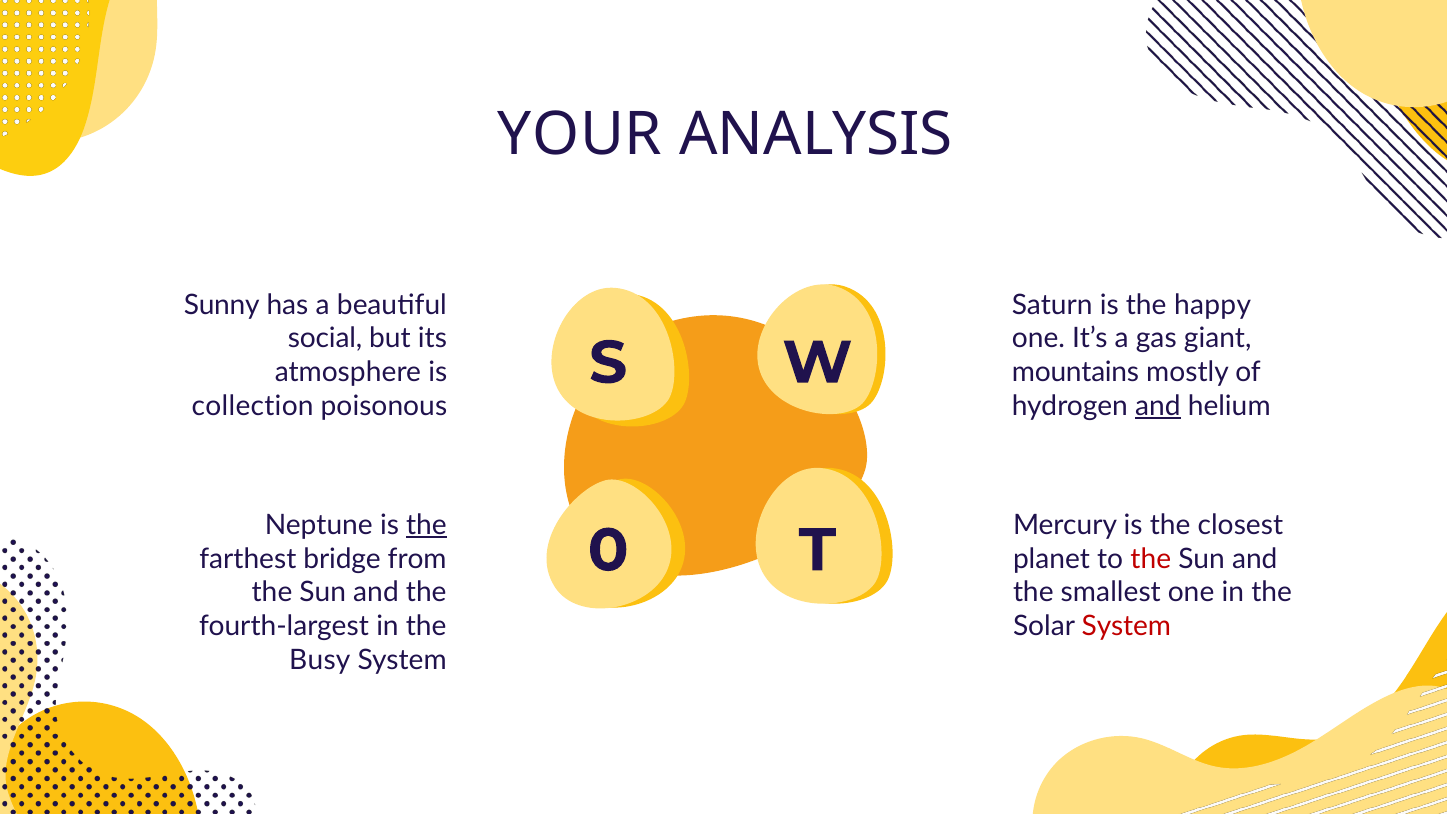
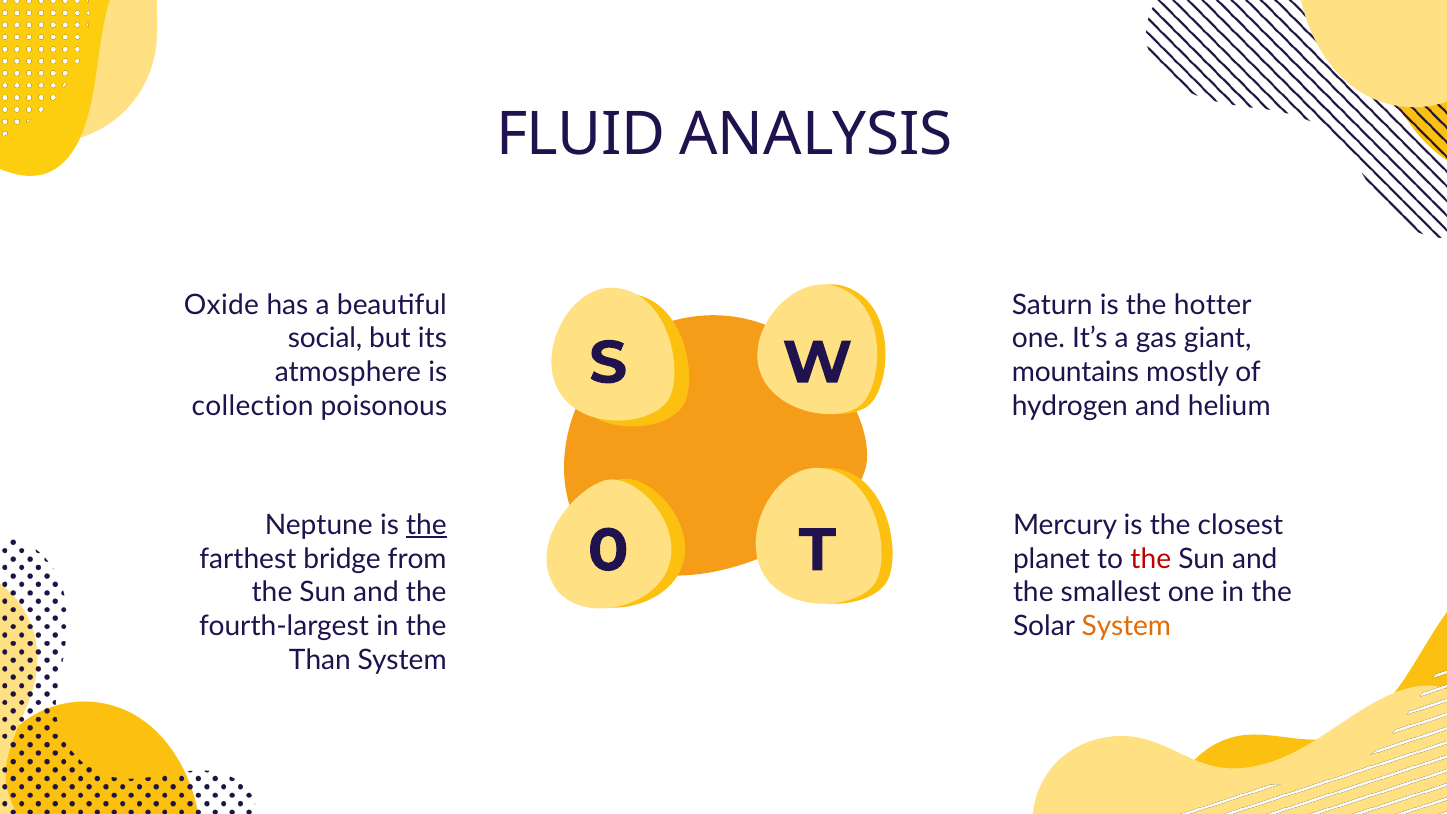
YOUR: YOUR -> FLUID
happy: happy -> hotter
Sunny: Sunny -> Oxide
and at (1158, 406) underline: present -> none
System at (1126, 626) colour: red -> orange
Busy: Busy -> Than
